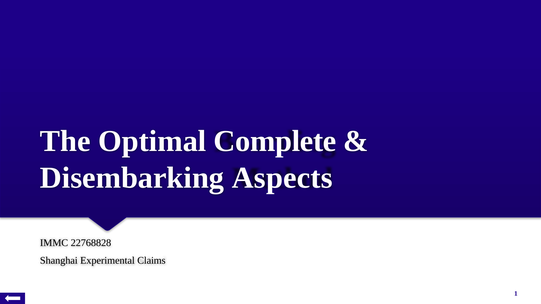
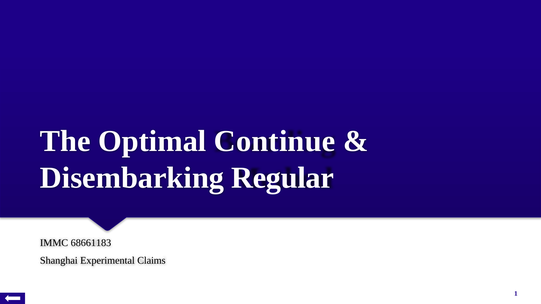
Complete: Complete -> Continue
Aspects: Aspects -> Regular
22768828: 22768828 -> 68661183
